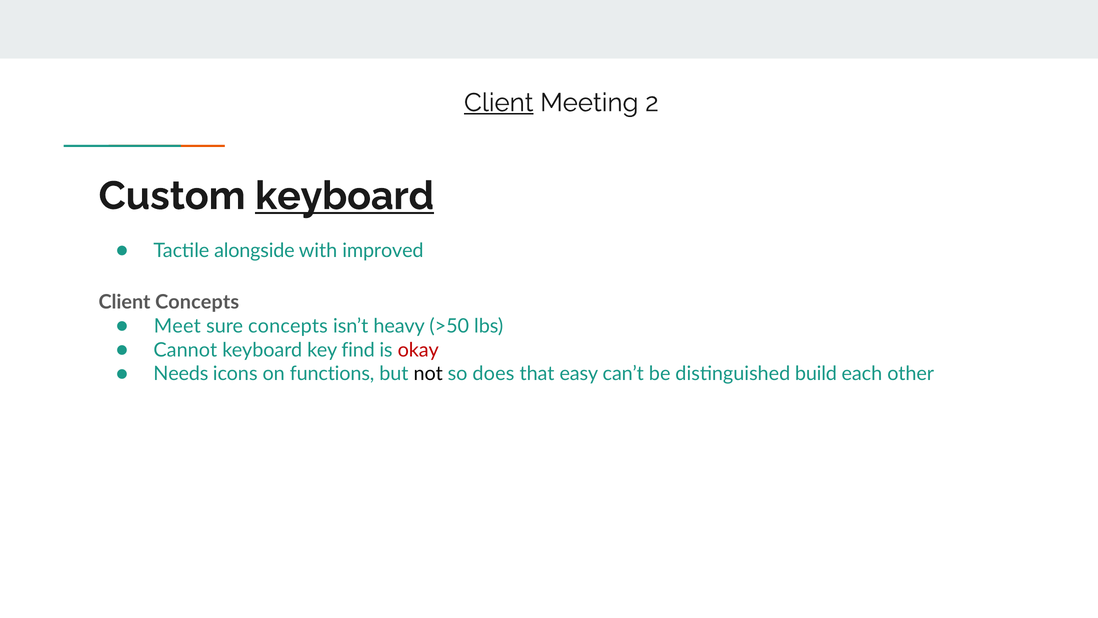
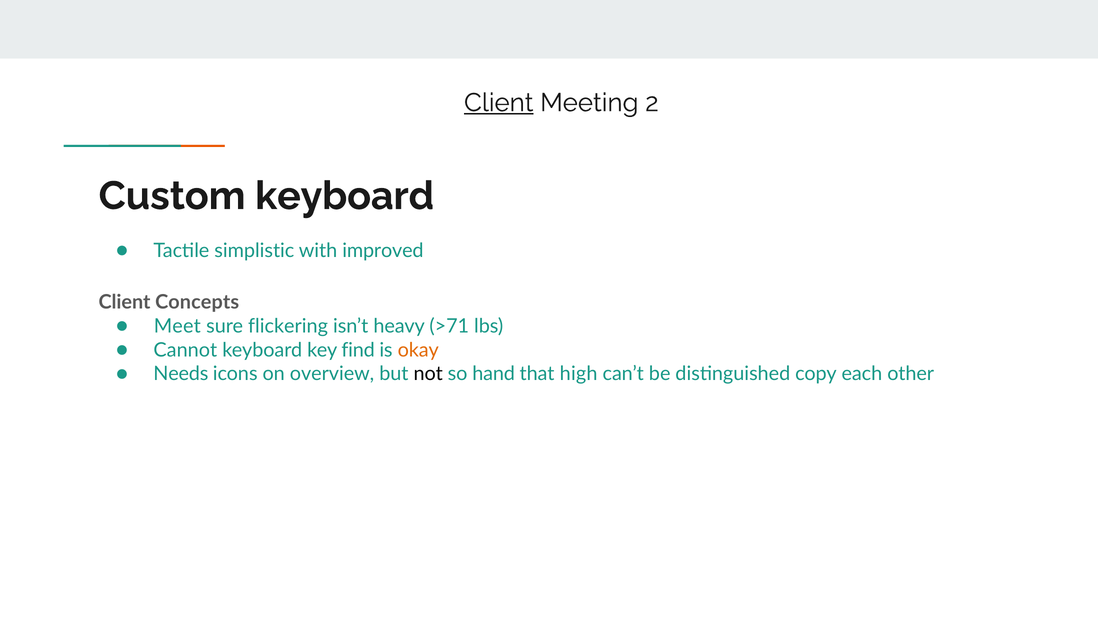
keyboard at (345, 196) underline: present -> none
alongside: alongside -> simplistic
sure concepts: concepts -> flickering
>50: >50 -> >71
okay colour: red -> orange
functions: functions -> overview
does: does -> hand
easy: easy -> high
build: build -> copy
